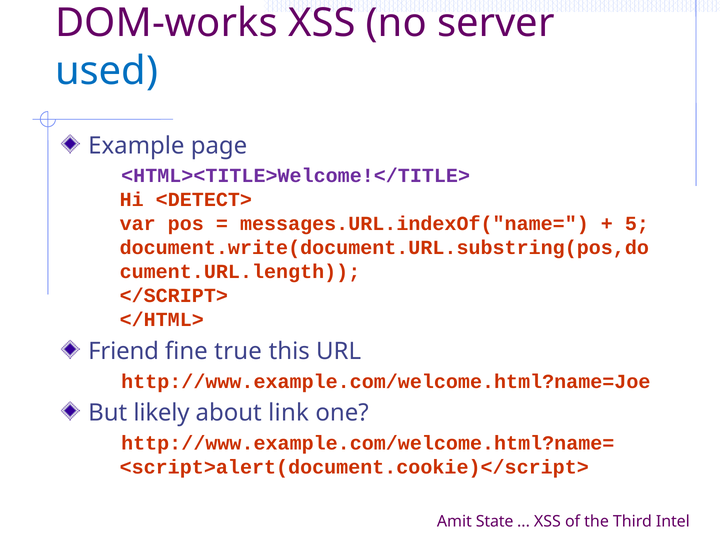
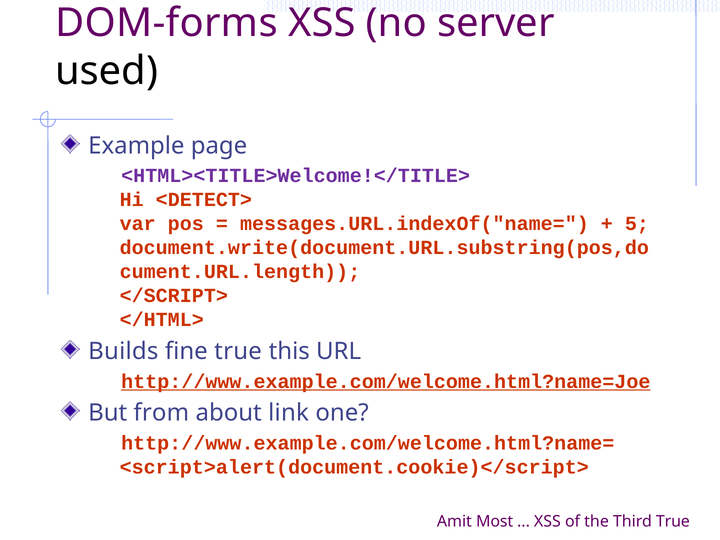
DOM-works: DOM-works -> DOM-forms
used colour: blue -> black
Friend: Friend -> Builds
http://www.example.com/welcome.html?name=Joe underline: none -> present
likely: likely -> from
State: State -> Most
Third Intel: Intel -> True
